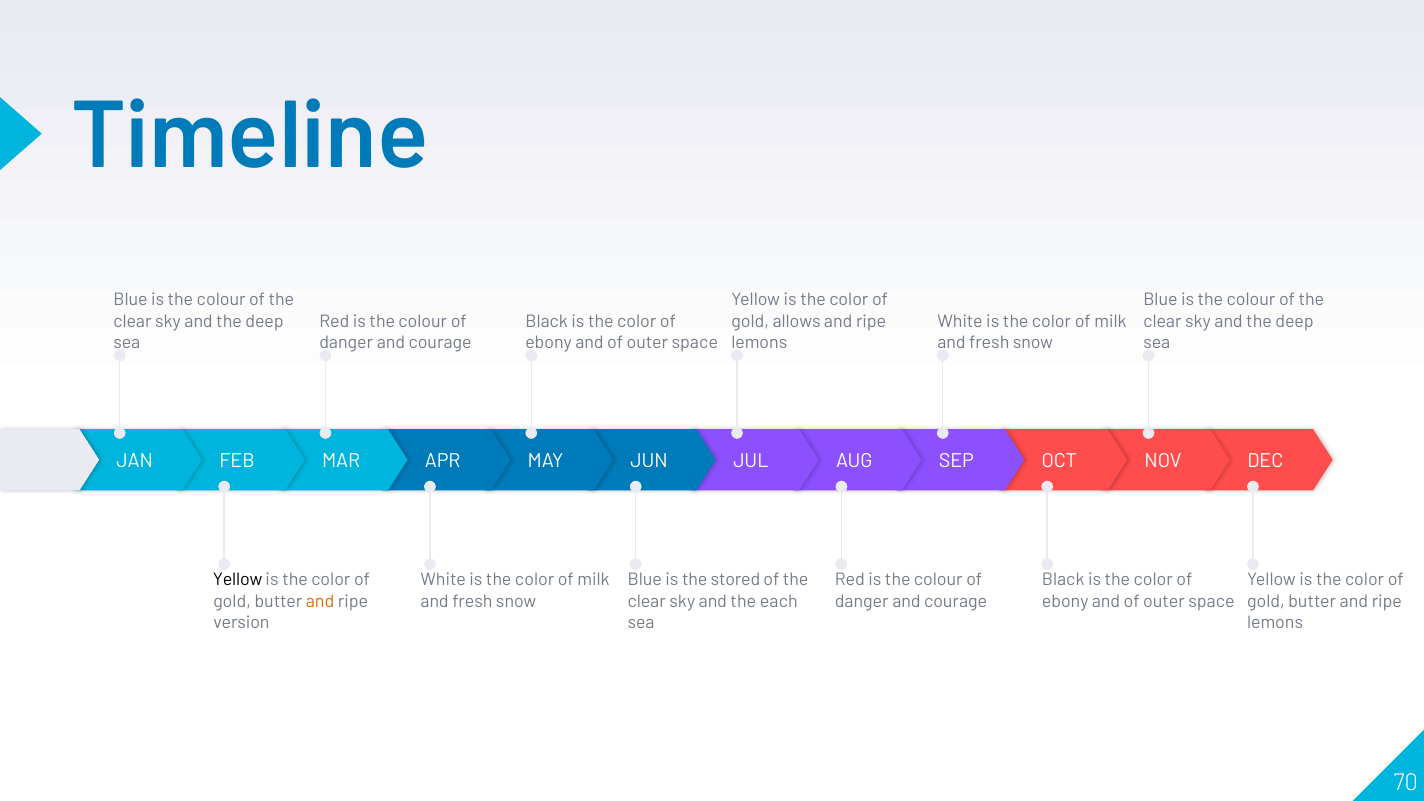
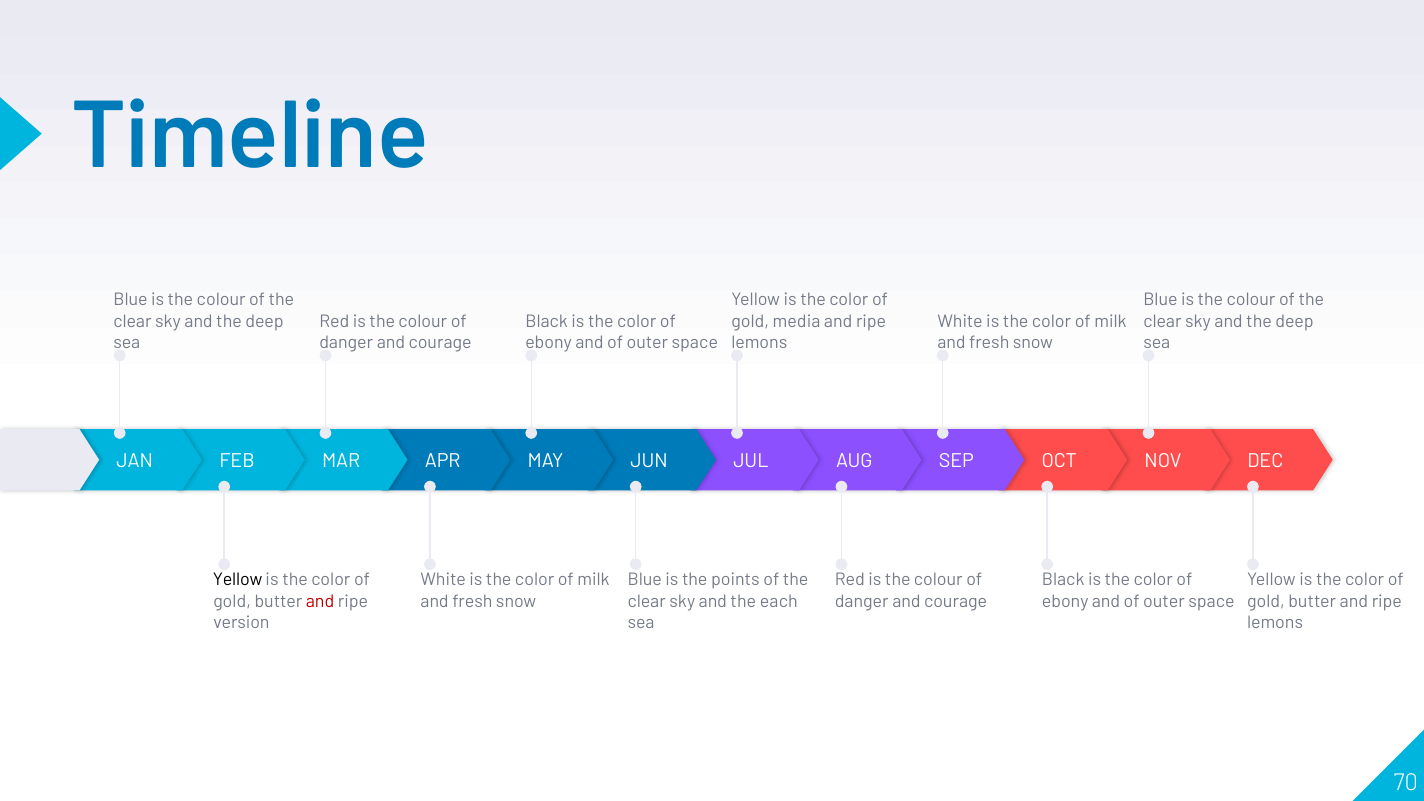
allows: allows -> media
stored: stored -> points
and at (320, 601) colour: orange -> red
